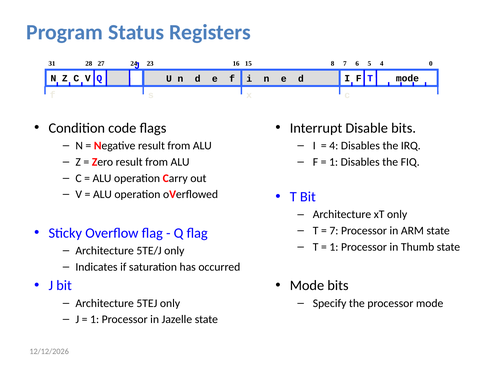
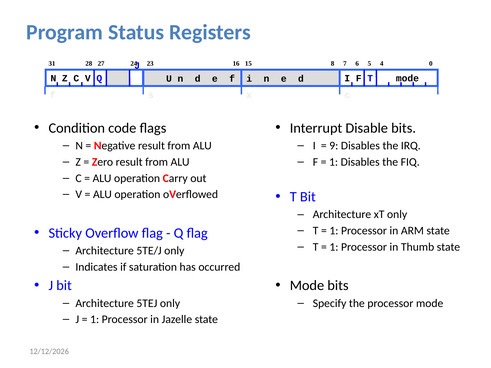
4 at (334, 146): 4 -> 9
7 at (334, 231): 7 -> 1
